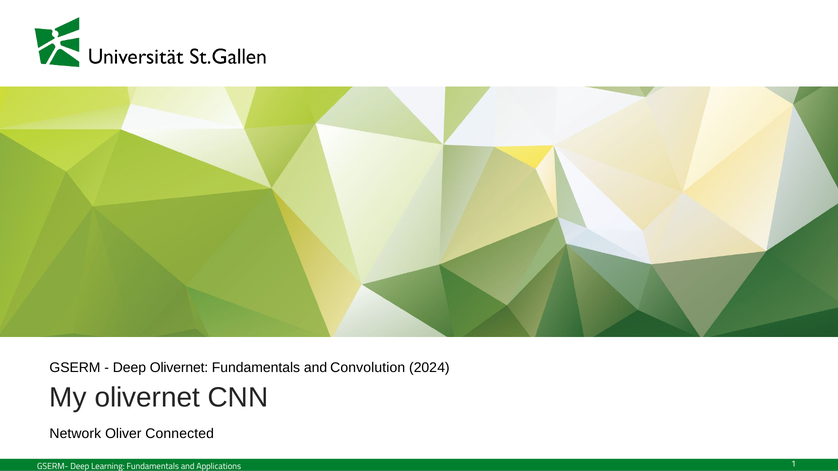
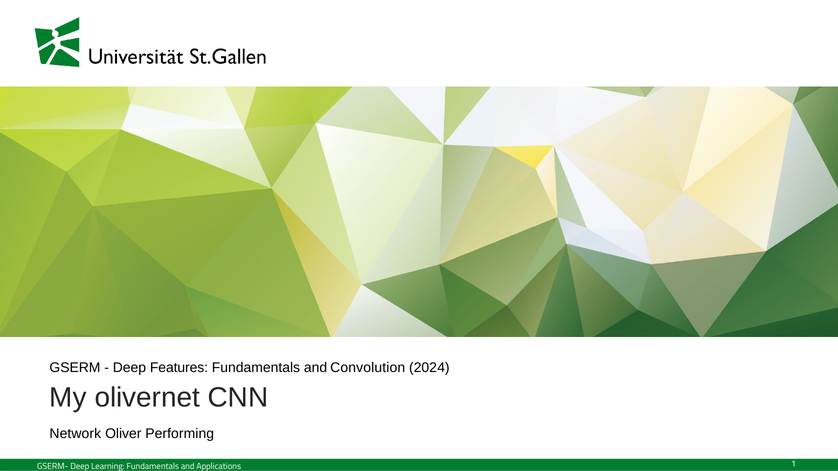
Deep Olivernet: Olivernet -> Features
Connected: Connected -> Performing
